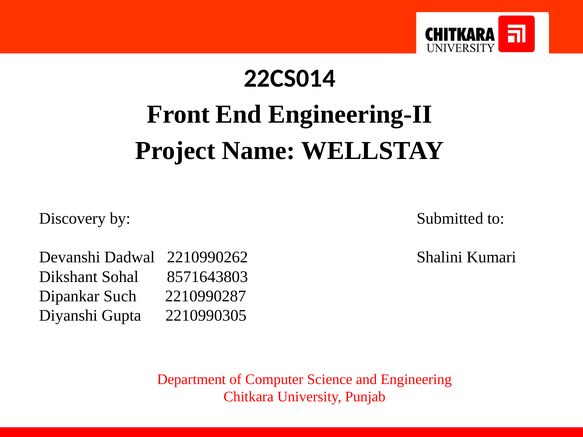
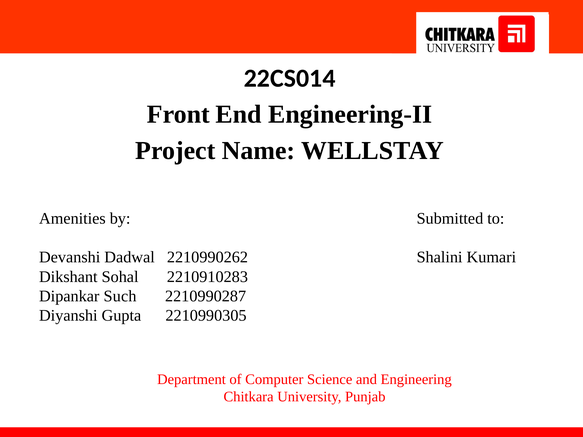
Discovery: Discovery -> Amenities
8571643803: 8571643803 -> 2210910283
